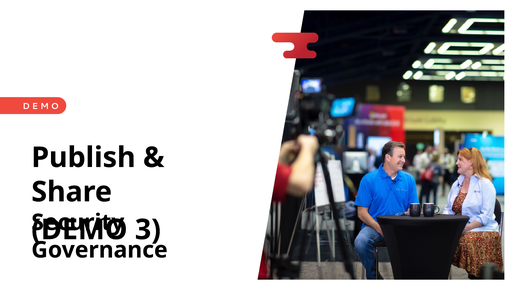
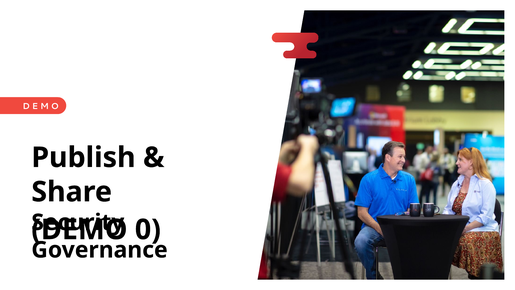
3: 3 -> 0
